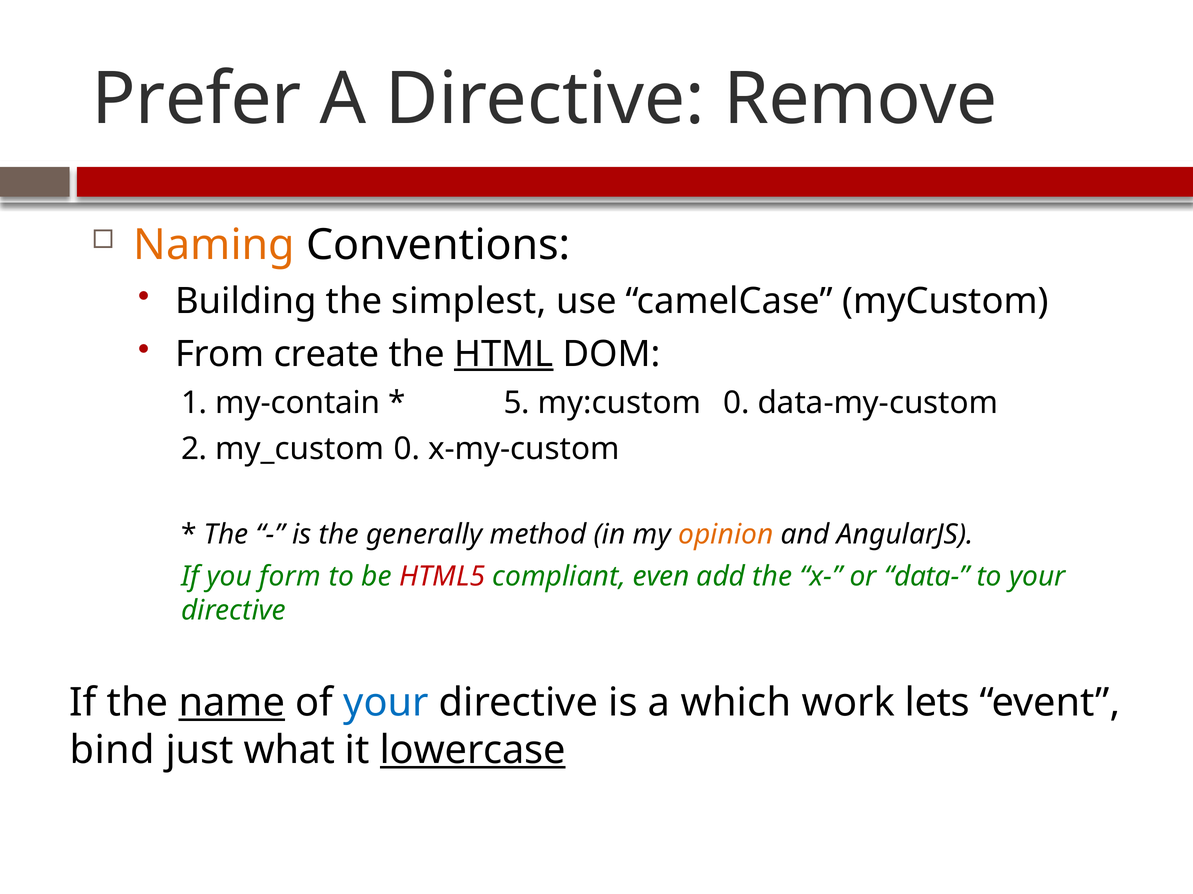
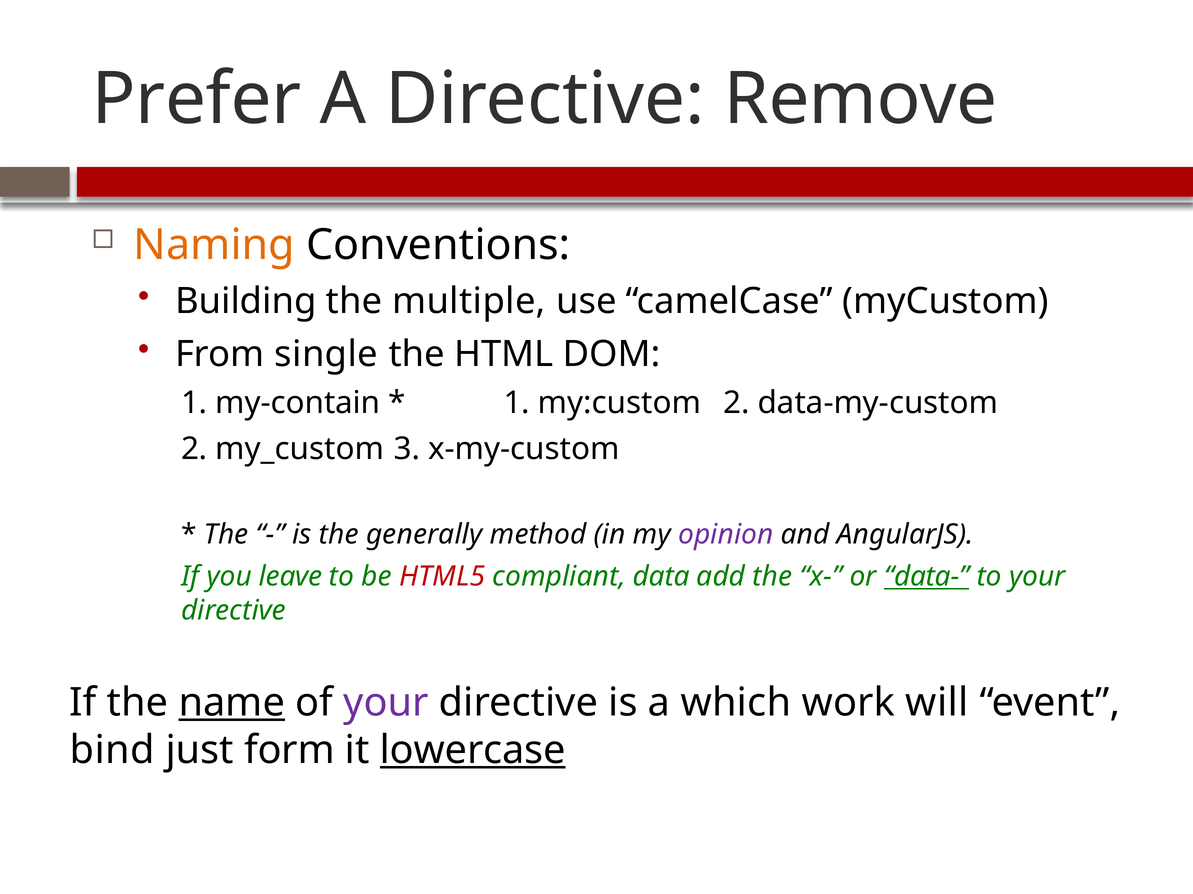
simplest: simplest -> multiple
create: create -> single
HTML underline: present -> none
5 at (517, 403): 5 -> 1
my:custom 0: 0 -> 2
my_custom 0: 0 -> 3
opinion colour: orange -> purple
form: form -> leave
even: even -> data
data- underline: none -> present
your at (386, 703) colour: blue -> purple
lets: lets -> will
what: what -> form
